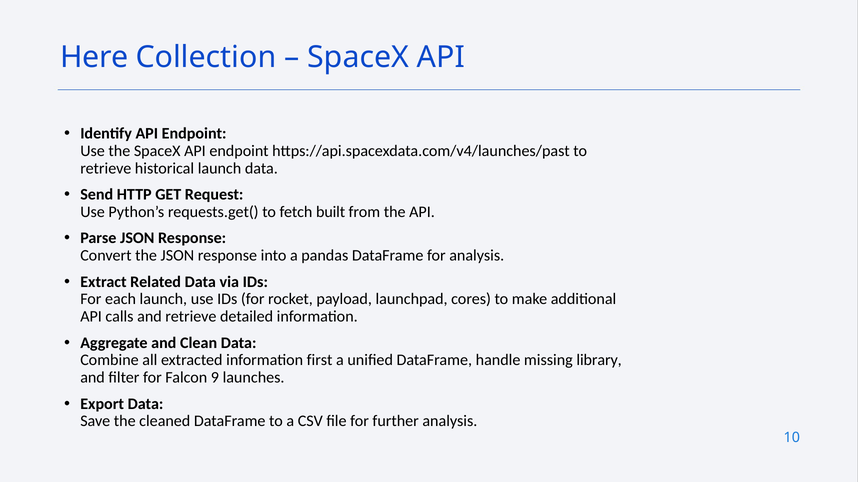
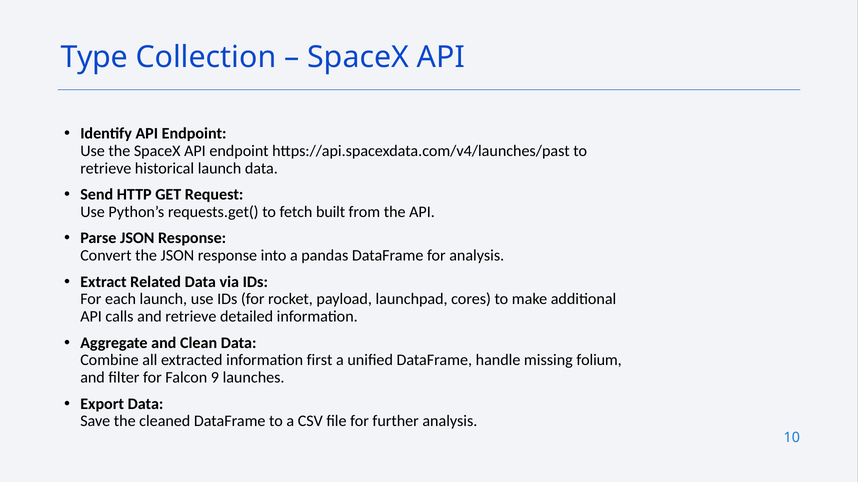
Here: Here -> Type
library: library -> folium
